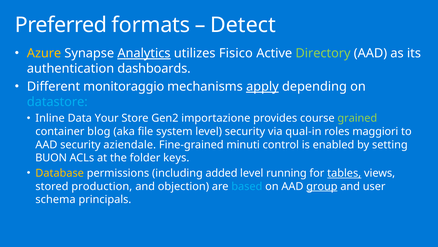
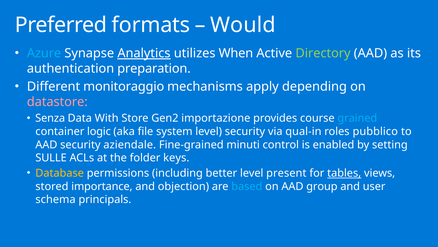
Detect: Detect -> Would
Azure colour: yellow -> light blue
Fisico: Fisico -> When
dashboards: dashboards -> preparation
apply underline: present -> none
datastore colour: light blue -> pink
Inline: Inline -> Senza
Your: Your -> With
grained colour: light green -> light blue
blog: blog -> logic
maggiori: maggiori -> pubblico
BUON: BUON -> SULLE
added: added -> better
running: running -> present
production: production -> importance
group underline: present -> none
